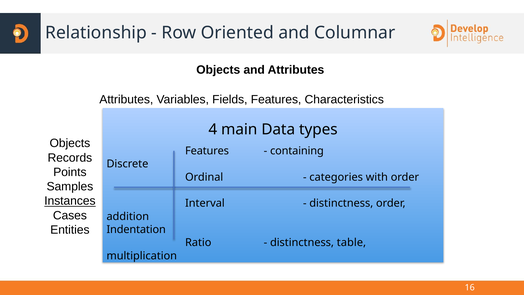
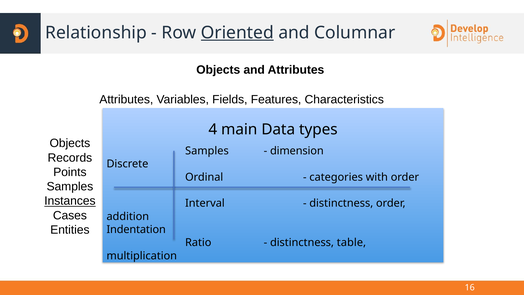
Oriented underline: none -> present
Features at (207, 151): Features -> Samples
containing: containing -> dimension
